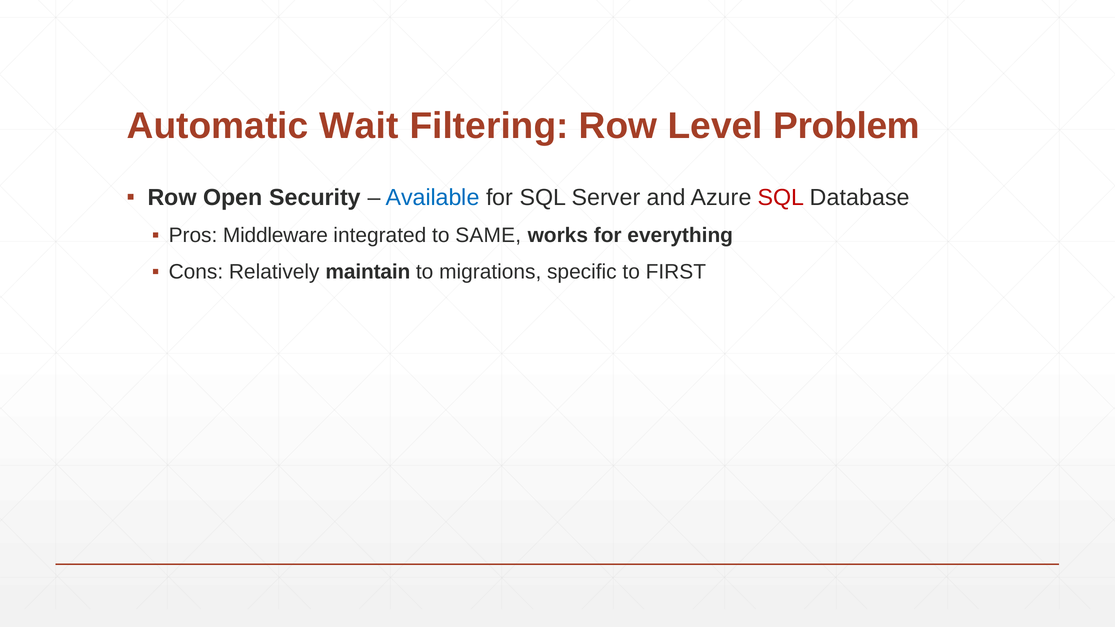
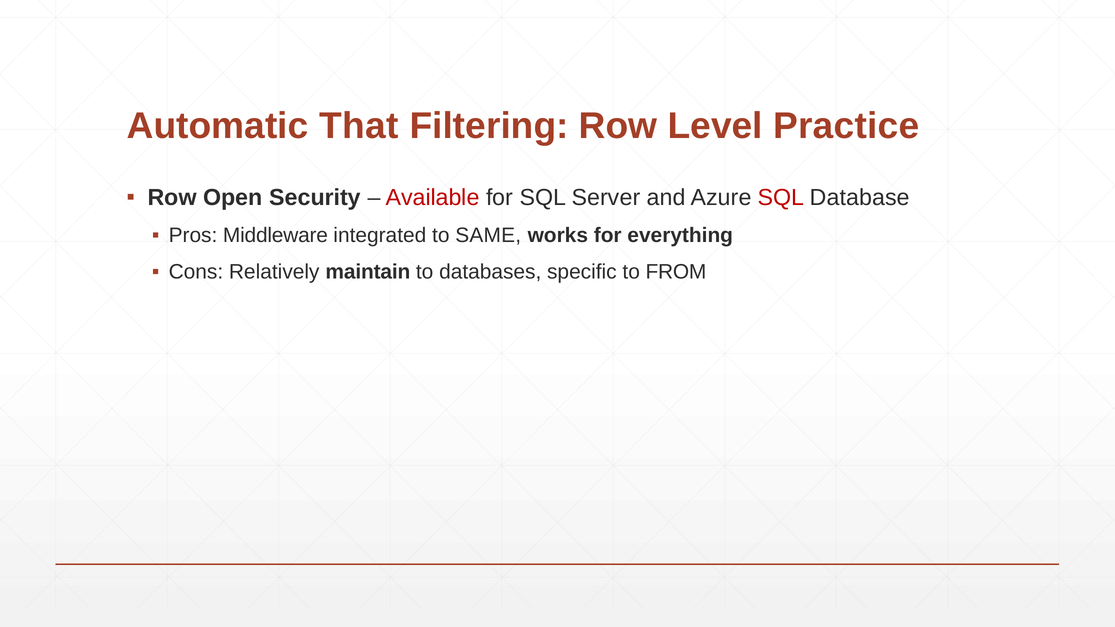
Wait: Wait -> That
Problem: Problem -> Practice
Available colour: blue -> red
migrations: migrations -> databases
FIRST: FIRST -> FROM
